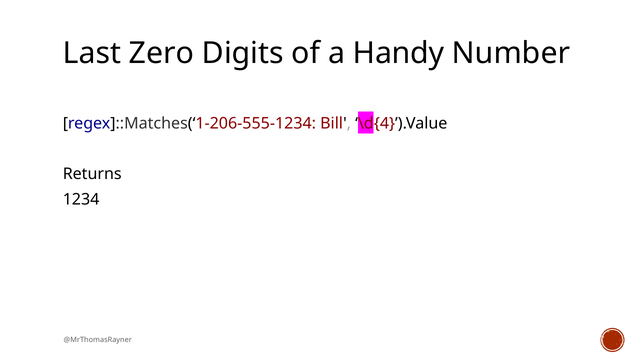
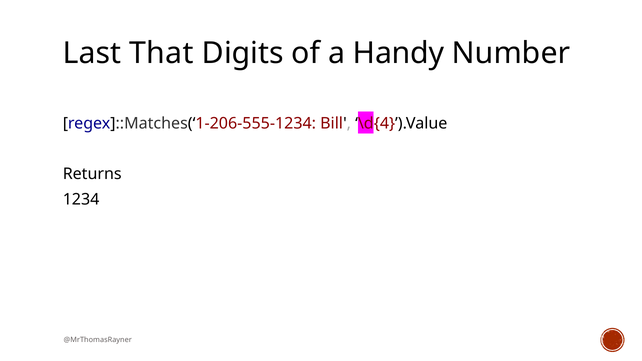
Zero: Zero -> That
